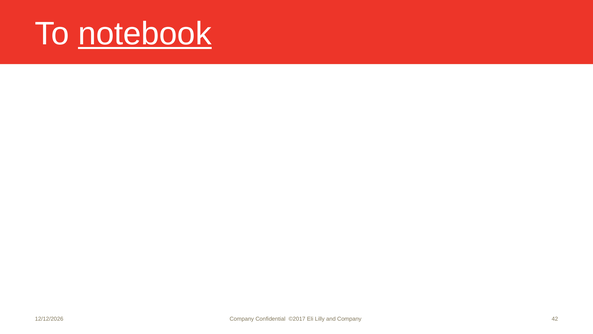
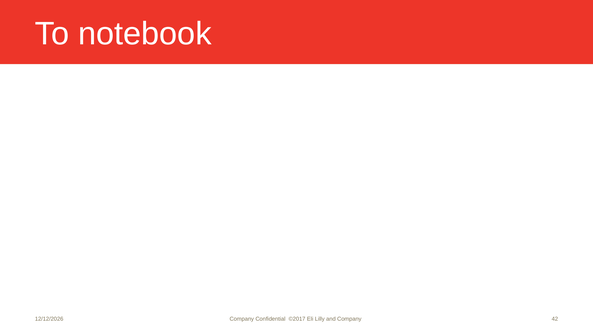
notebook underline: present -> none
